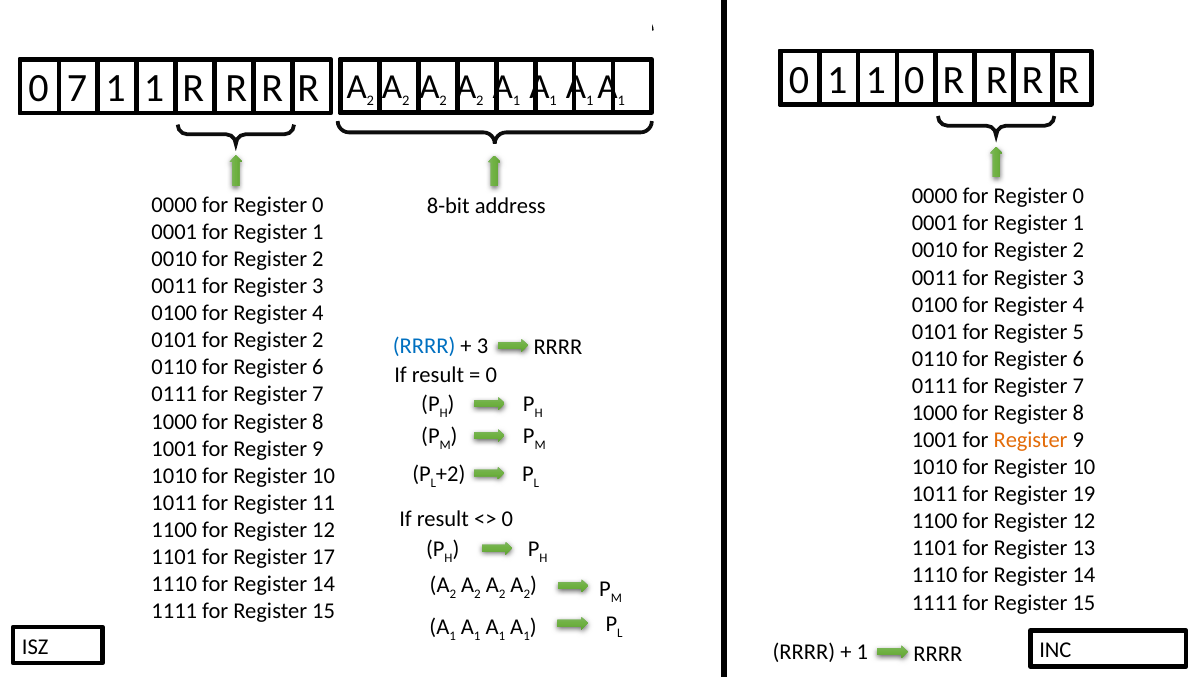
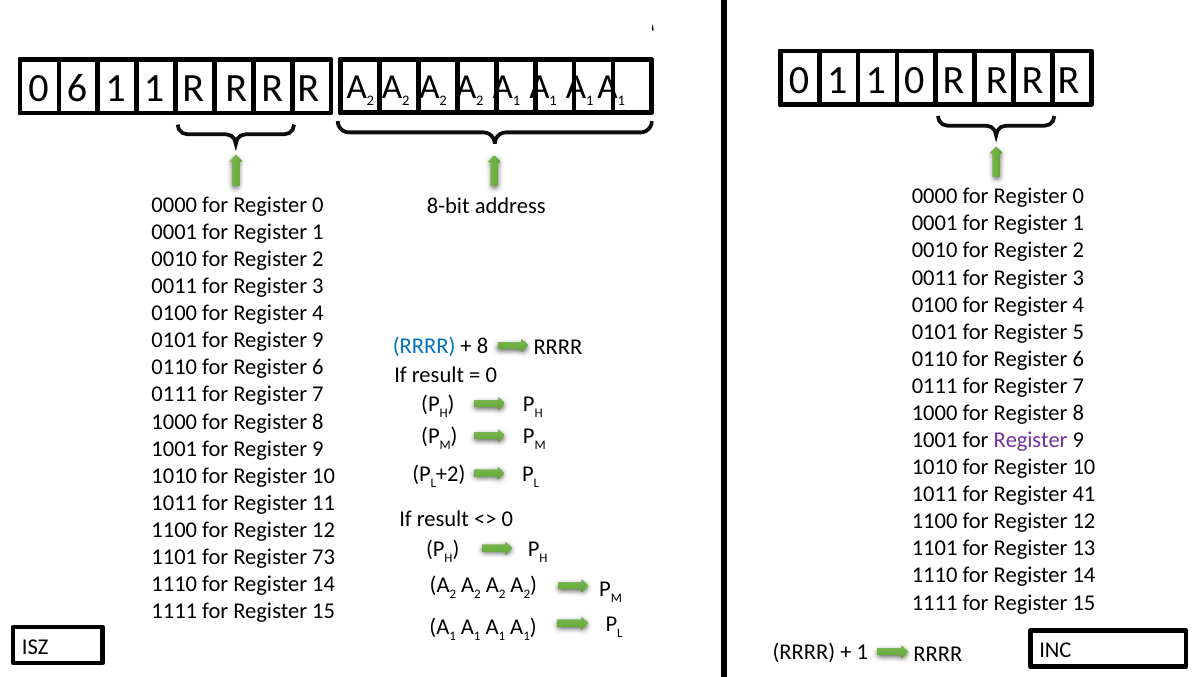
0 7: 7 -> 6
0101 for Register 2: 2 -> 9
3 at (482, 346): 3 -> 8
Register at (1031, 440) colour: orange -> purple
19: 19 -> 41
17: 17 -> 73
